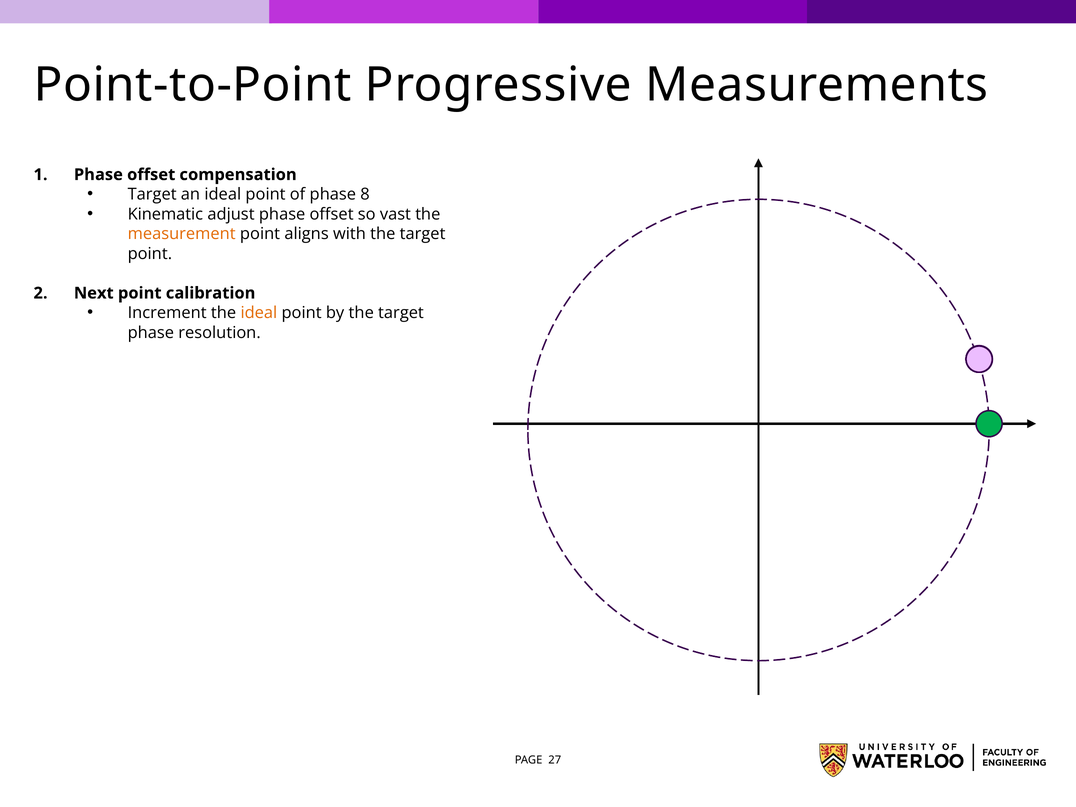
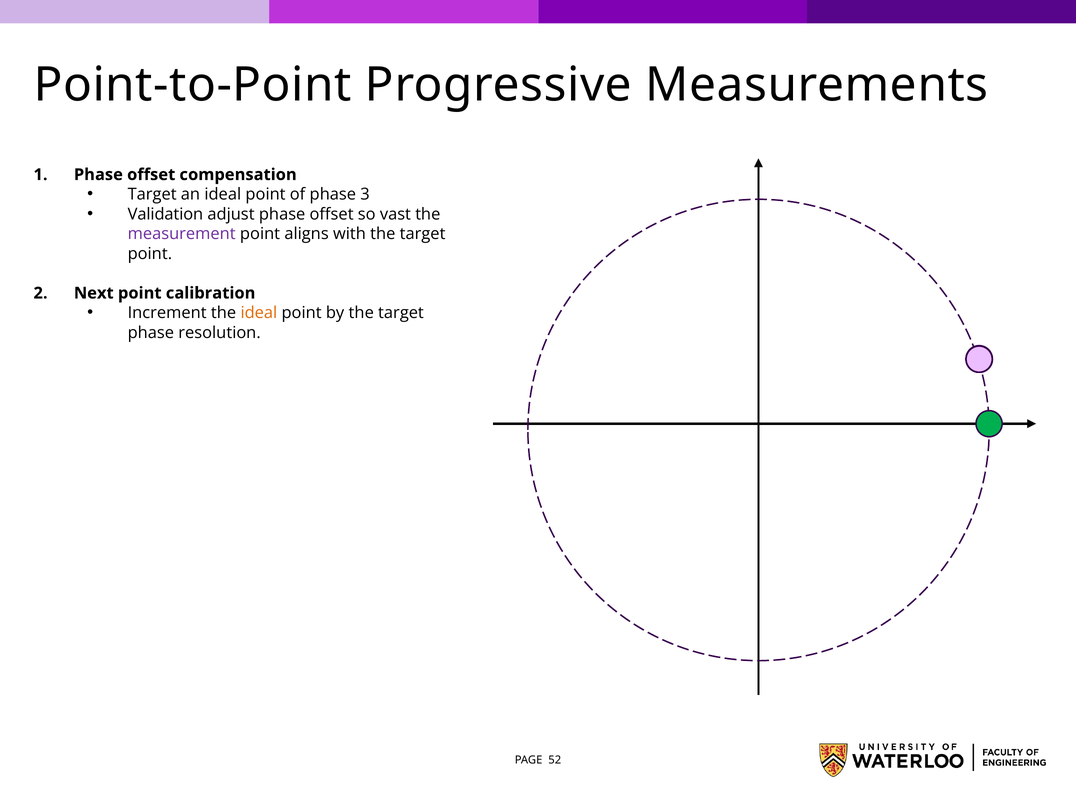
8: 8 -> 3
Kinematic: Kinematic -> Validation
measurement colour: orange -> purple
27: 27 -> 52
